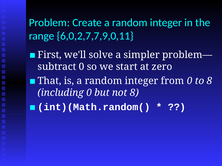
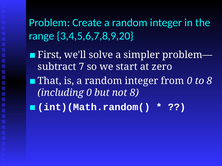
6,0,2,7,7,9,0,11: 6,0,2,7,7,9,0,11 -> 3,4,5,6,7,8,9,20
0 at (82, 67): 0 -> 7
